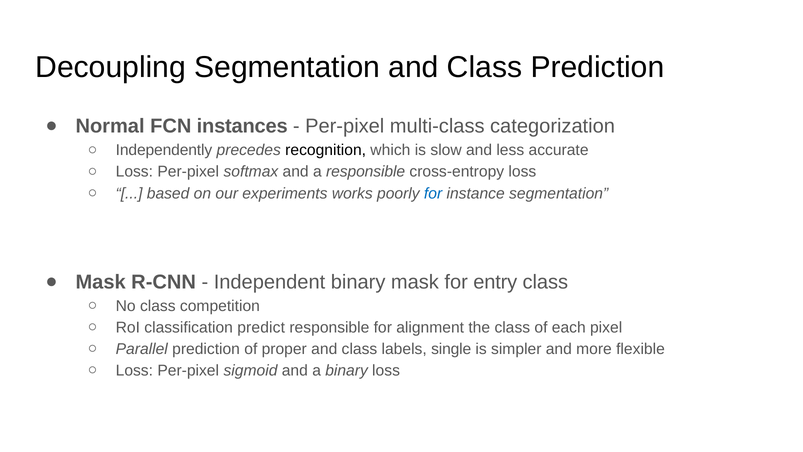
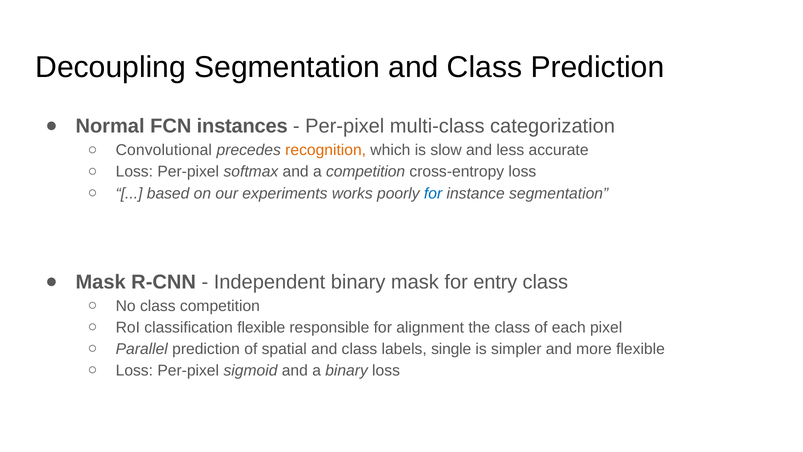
Independently: Independently -> Convolutional
recognition colour: black -> orange
a responsible: responsible -> competition
classification predict: predict -> flexible
proper: proper -> spatial
